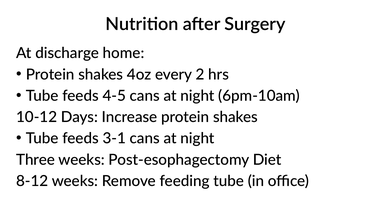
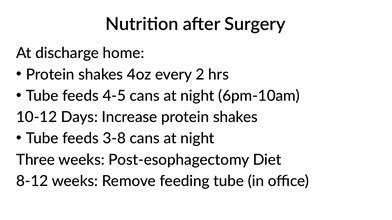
3-1: 3-1 -> 3-8
